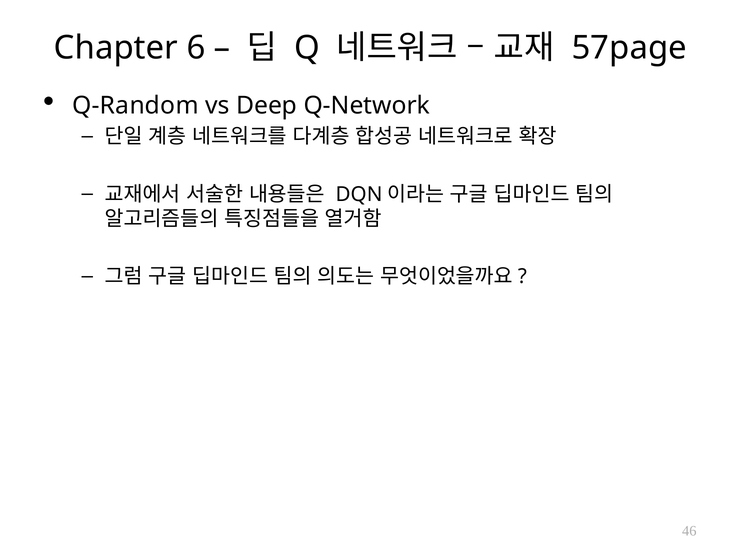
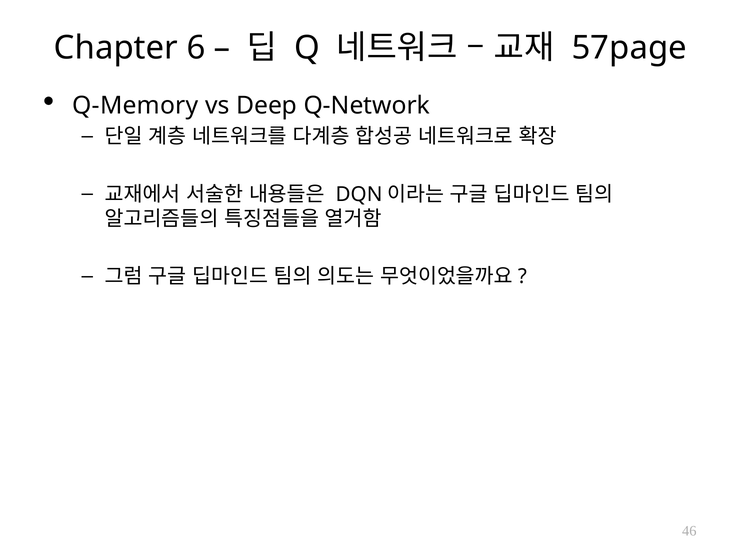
Q-Random: Q-Random -> Q-Memory
